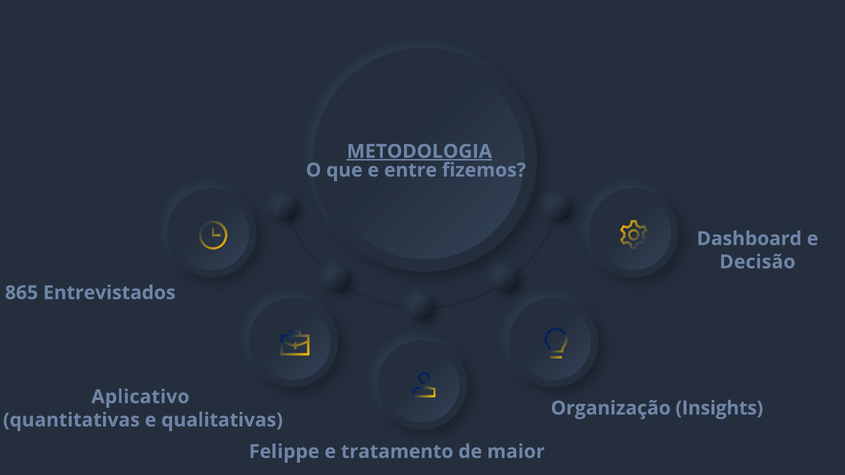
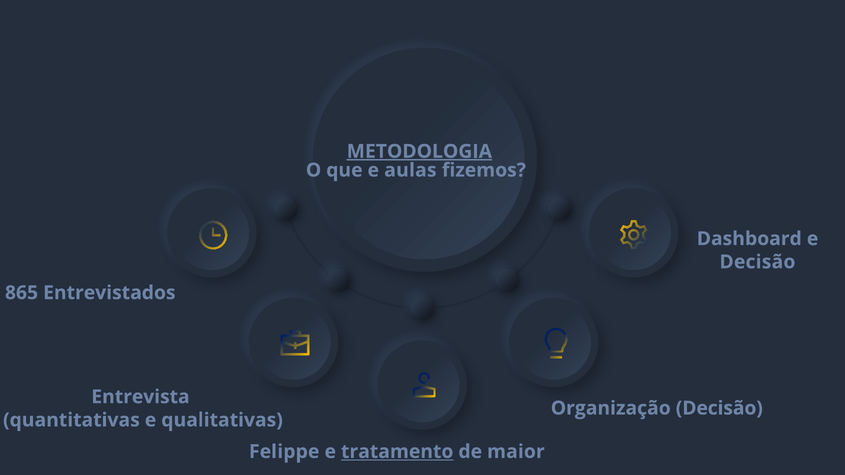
entre: entre -> aulas
Aplicativo: Aplicativo -> Entrevista
Organização Insights: Insights -> Decisão
tratamento underline: none -> present
